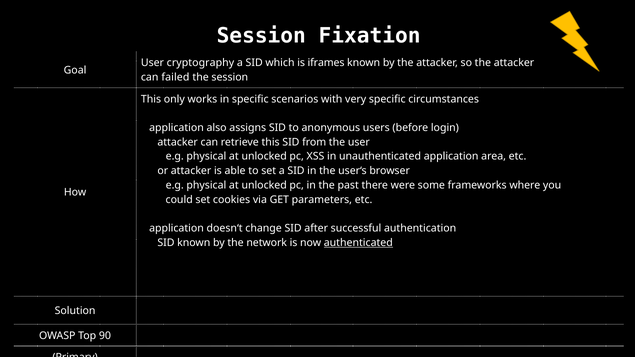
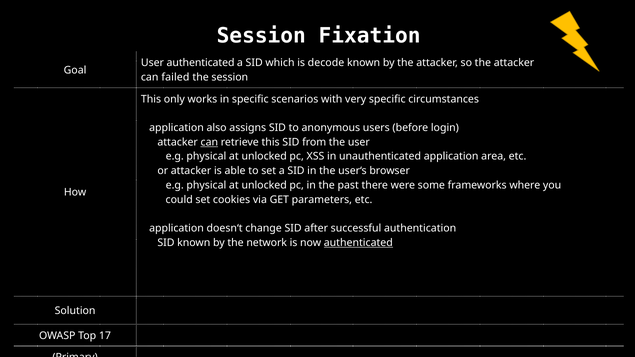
User cryptography: cryptography -> authenticated
iframes: iframes -> decode
can at (209, 142) underline: none -> present
90: 90 -> 17
